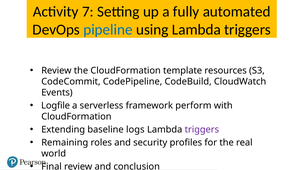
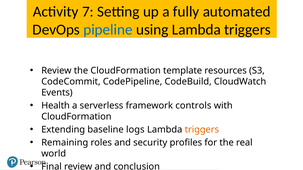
Logfile: Logfile -> Health
perform: perform -> controls
triggers at (202, 130) colour: purple -> orange
